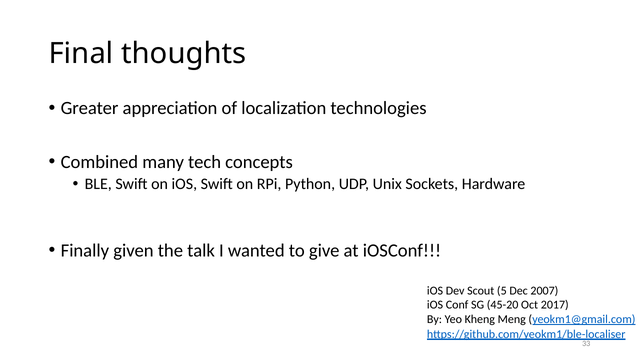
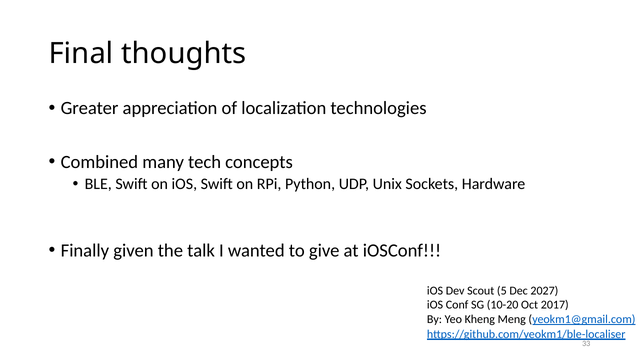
2007: 2007 -> 2027
45-20: 45-20 -> 10-20
